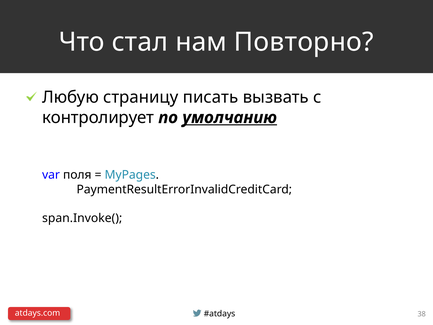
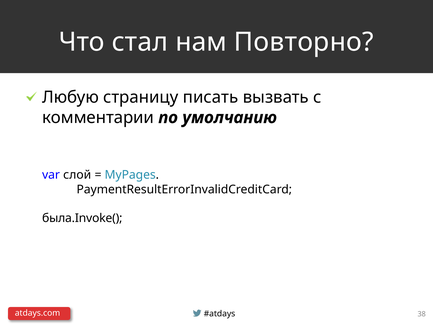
контролирует: контролирует -> комментарии
умолчанию underline: present -> none
поля: поля -> слой
span.Invoke(: span.Invoke( -> была.Invoke(
